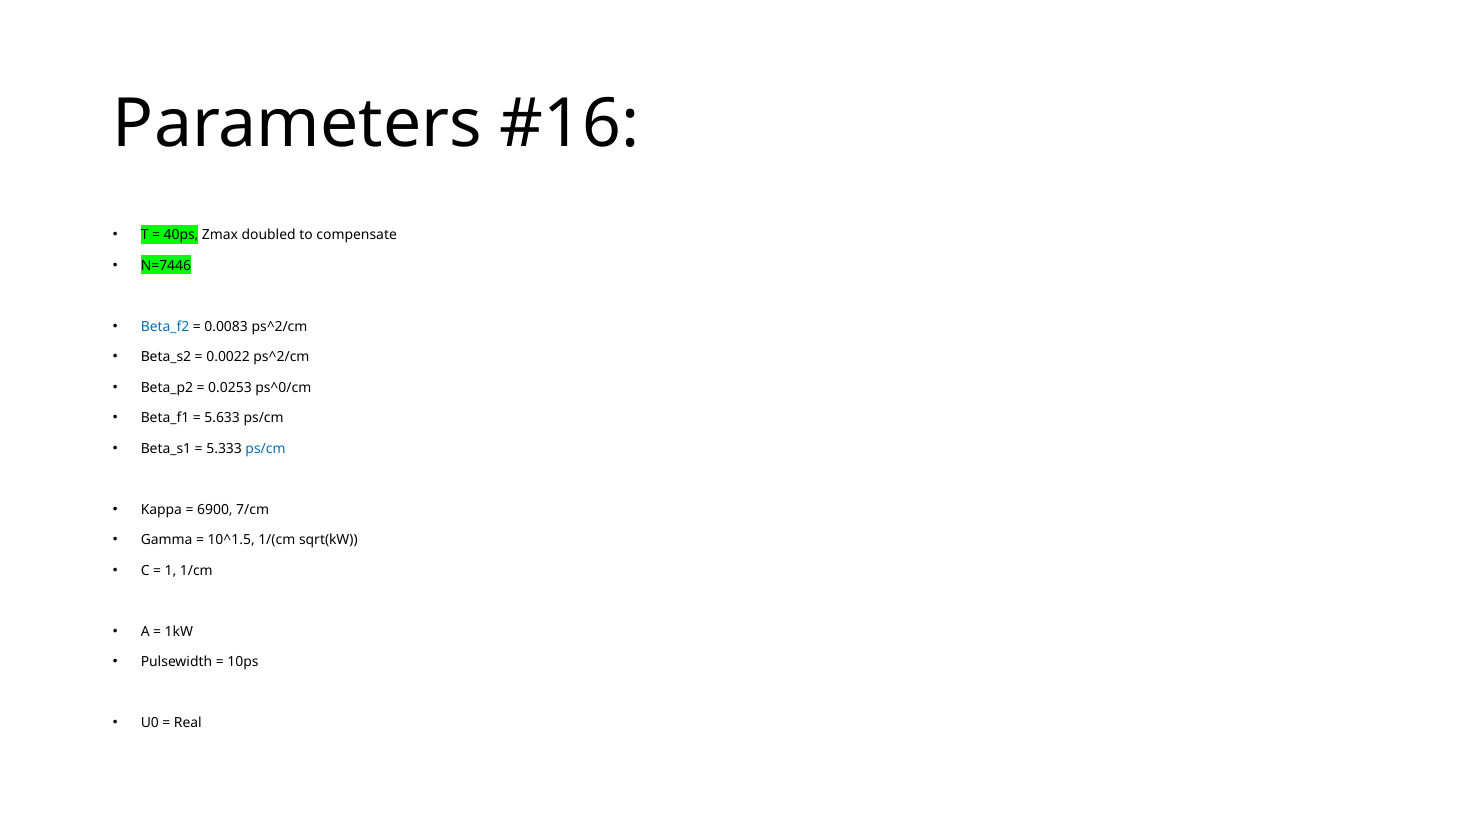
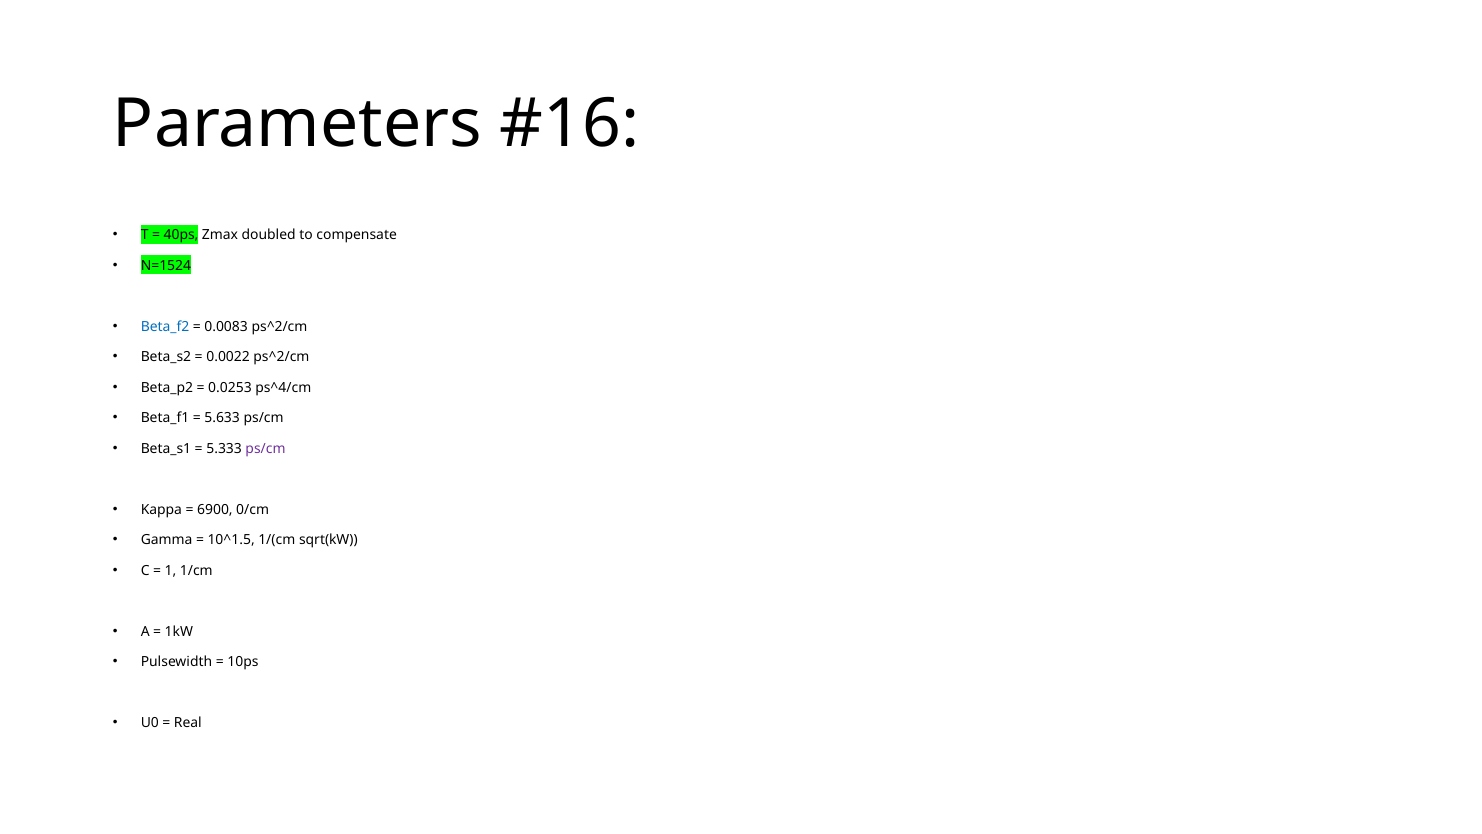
N=7446: N=7446 -> N=1524
ps^0/cm: ps^0/cm -> ps^4/cm
ps/cm at (266, 448) colour: blue -> purple
7/cm: 7/cm -> 0/cm
